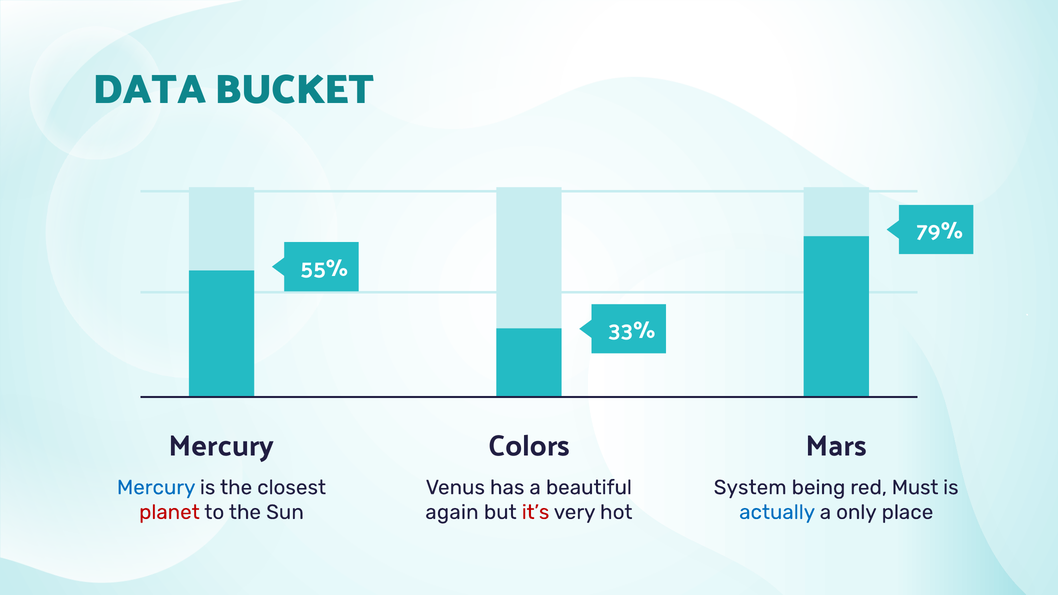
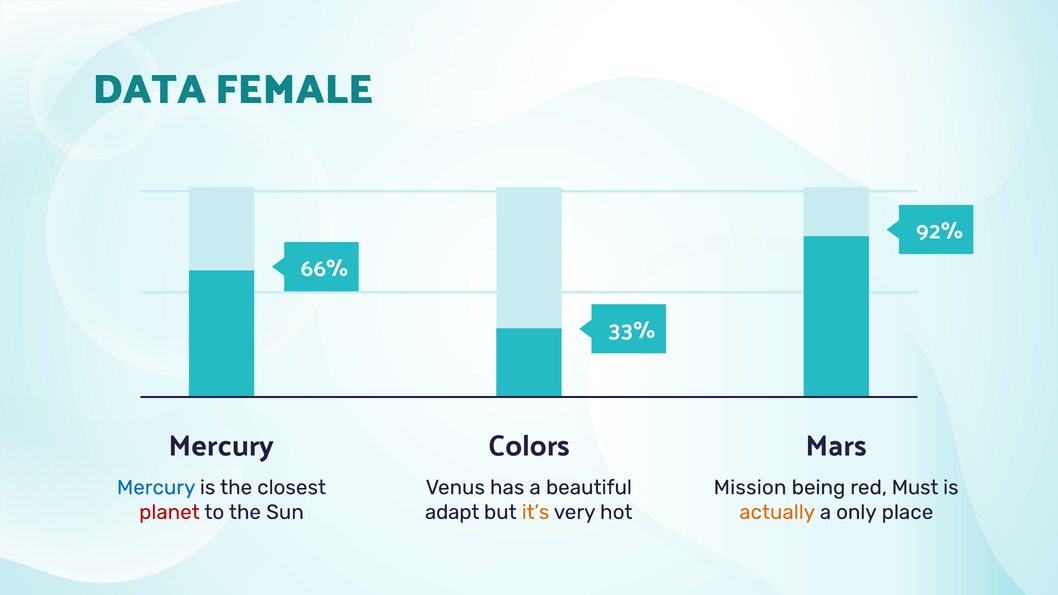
BUCKET: BUCKET -> FEMALE
79%: 79% -> 92%
55%: 55% -> 66%
System: System -> Mission
again: again -> adapt
it’s colour: red -> orange
actually colour: blue -> orange
